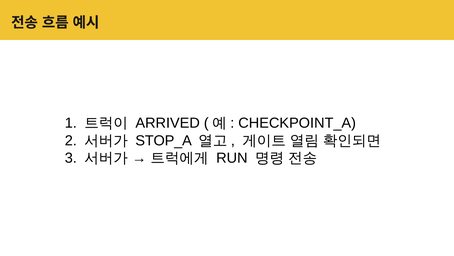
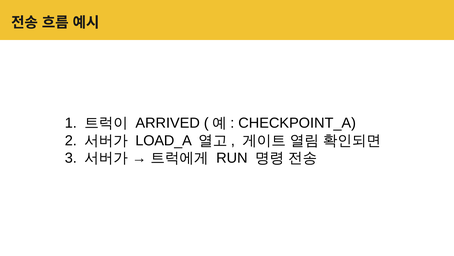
STOP_A: STOP_A -> LOAD_A
